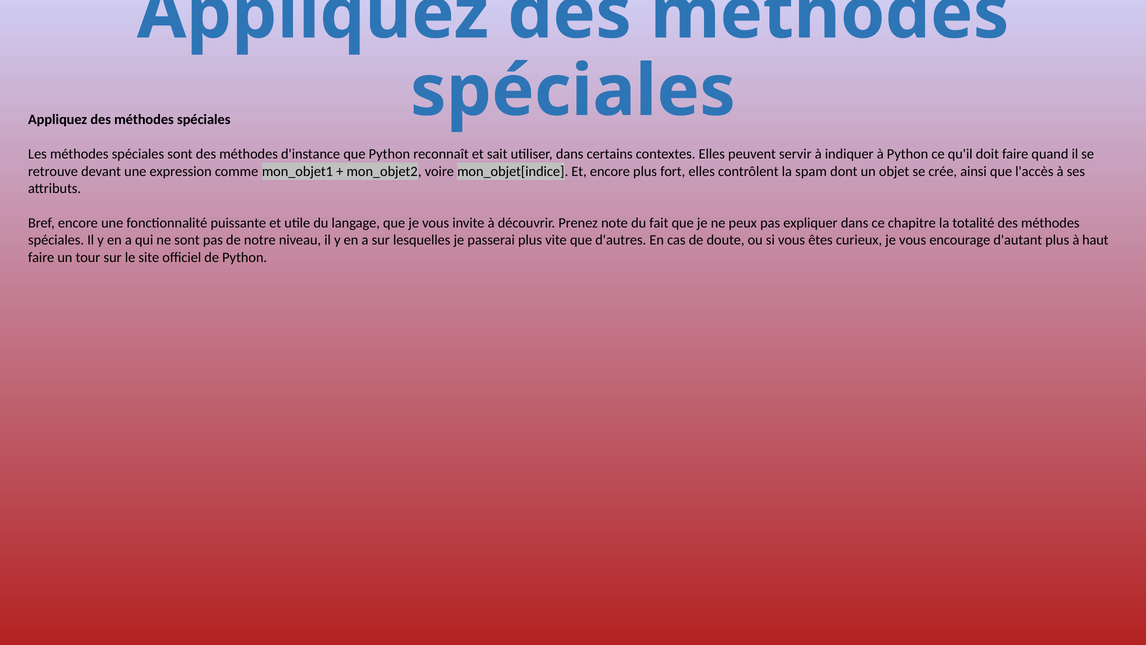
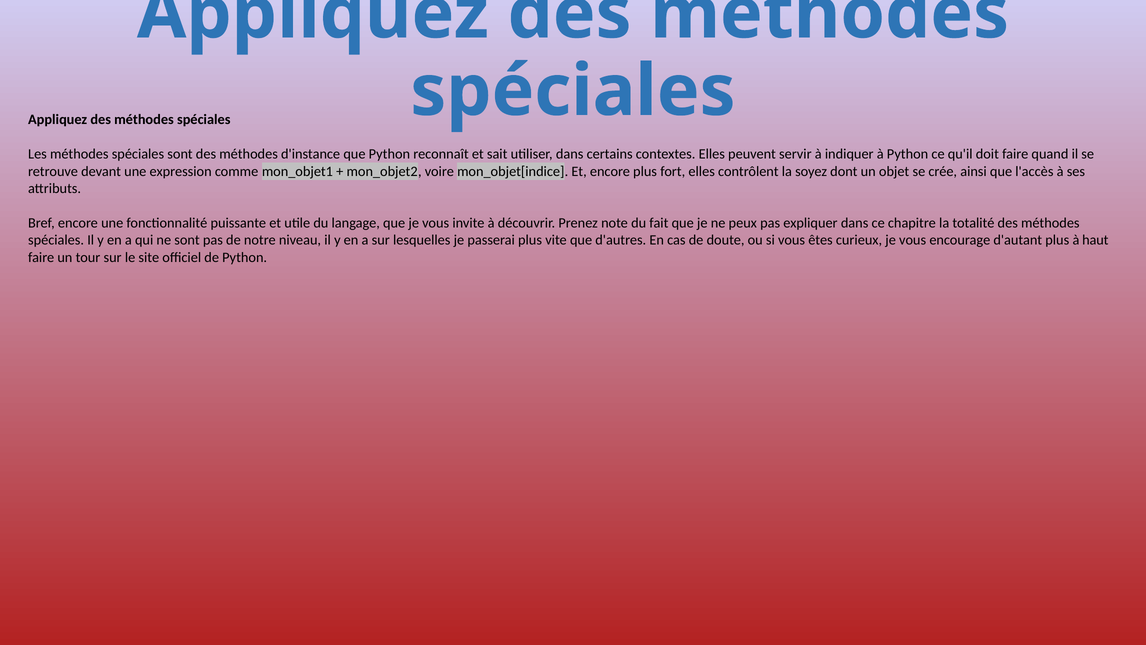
spam: spam -> soyez
